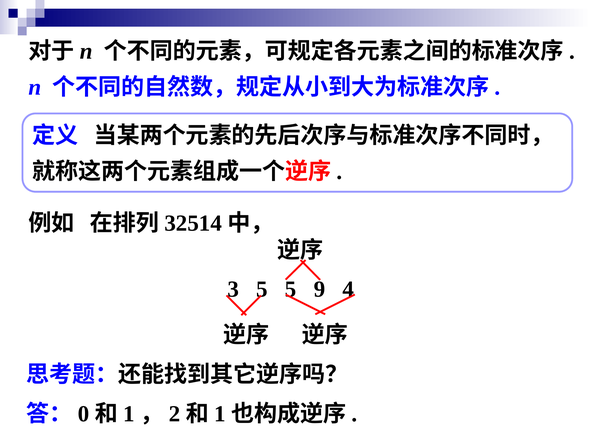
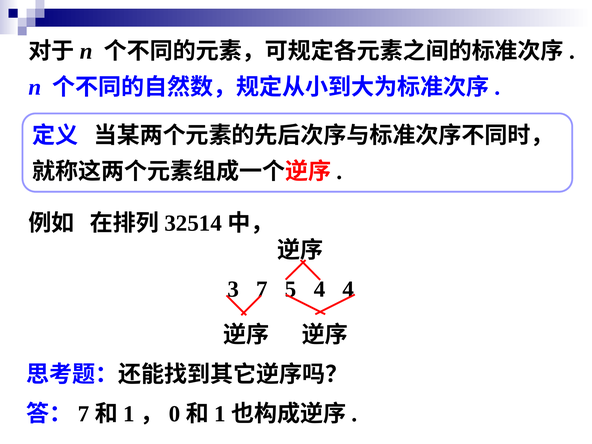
3 5: 5 -> 7
5 9: 9 -> 4
0 at (84, 414): 0 -> 7
2: 2 -> 0
